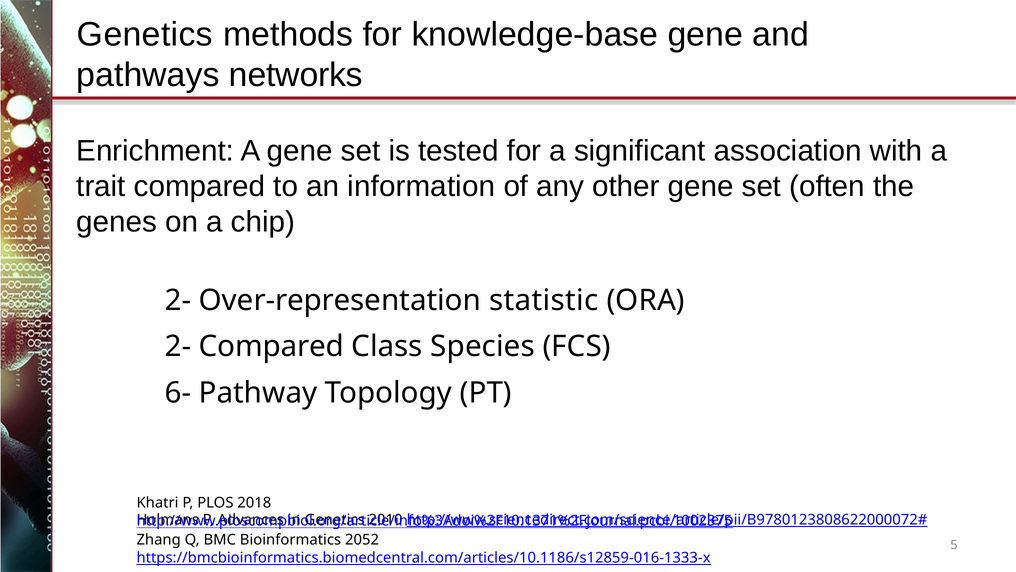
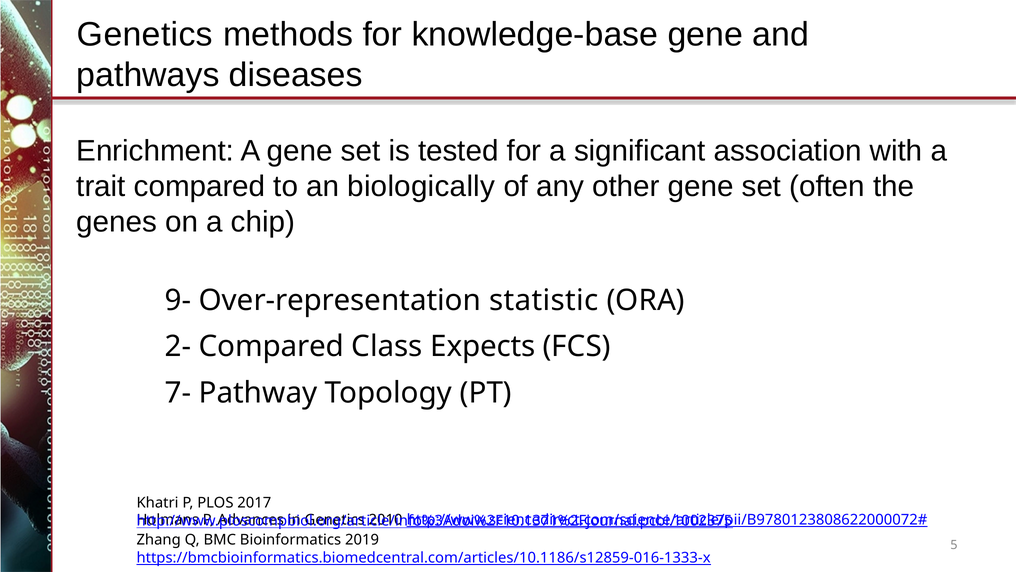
networks: networks -> diseases
information: information -> biologically
2- at (178, 300): 2- -> 9-
Species: Species -> Expects
6-: 6- -> 7-
2018: 2018 -> 2017
2052: 2052 -> 2019
